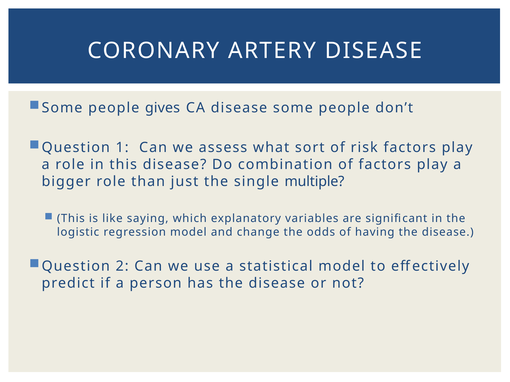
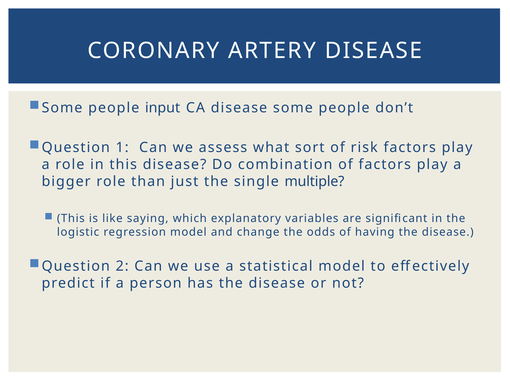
gives: gives -> input
